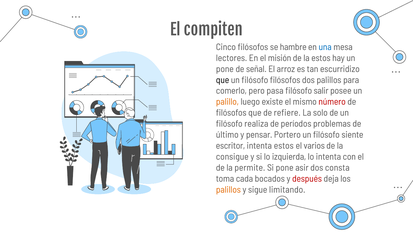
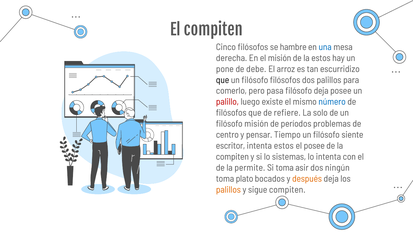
lectores: lectores -> derecha
señal: señal -> debe
filósofo salir: salir -> deja
palillo colour: orange -> red
número colour: red -> blue
filósofo realiza: realiza -> misión
último: último -> centro
Portero: Portero -> Tiempo
el varios: varios -> posee
consigue at (232, 157): consigue -> compiten
izquierda: izquierda -> sistemas
Si pone: pone -> toma
consta: consta -> ningún
cada: cada -> plato
después colour: red -> orange
sigue limitando: limitando -> compiten
